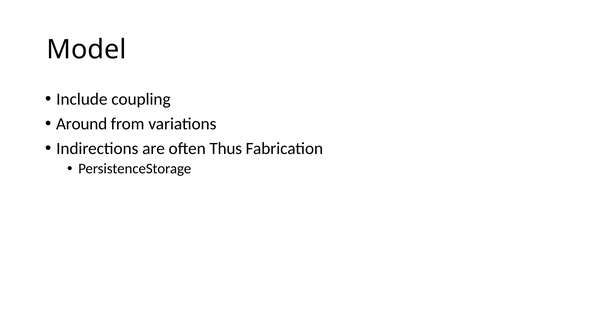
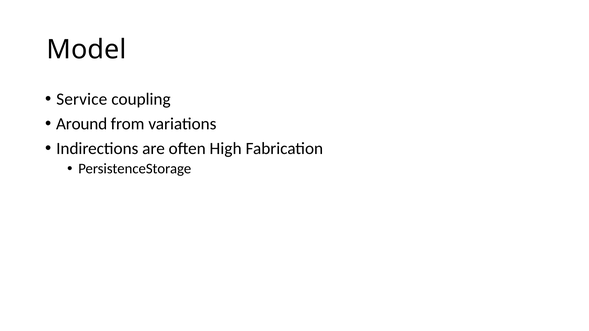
Include: Include -> Service
Thus: Thus -> High
